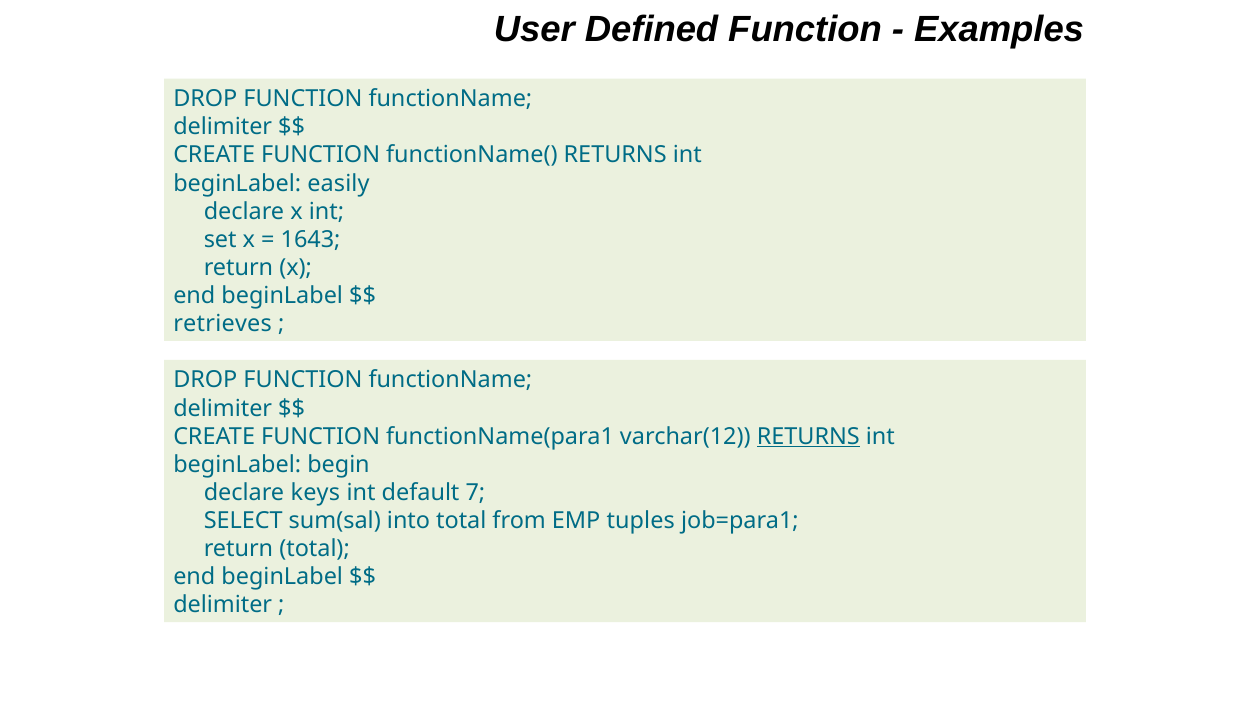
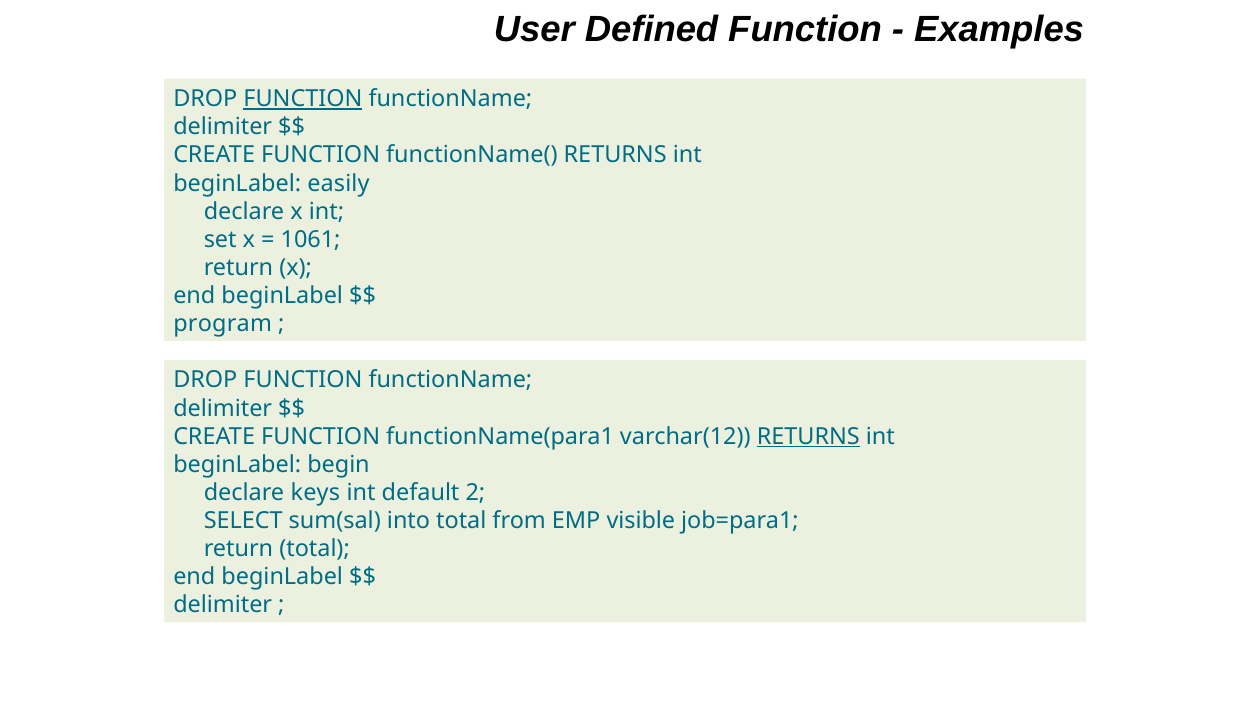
FUNCTION at (303, 99) underline: none -> present
1643: 1643 -> 1061
retrieves: retrieves -> program
7: 7 -> 2
tuples: tuples -> visible
